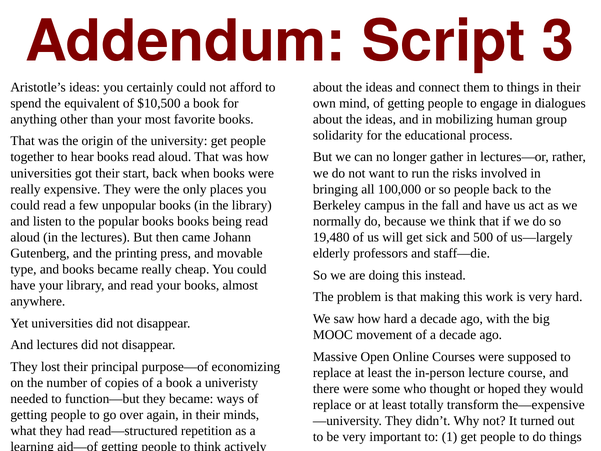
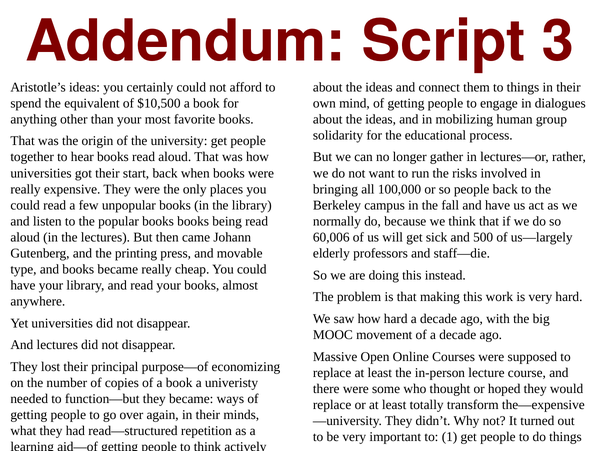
19,480: 19,480 -> 60,006
